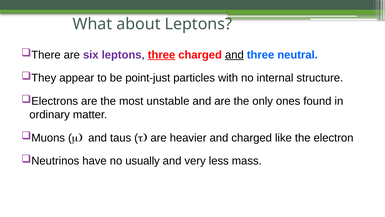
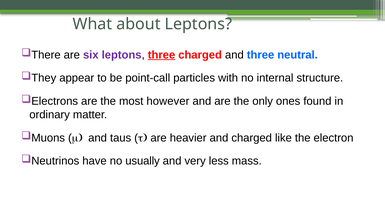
and at (234, 55) underline: present -> none
point-just: point-just -> point-call
unstable: unstable -> however
